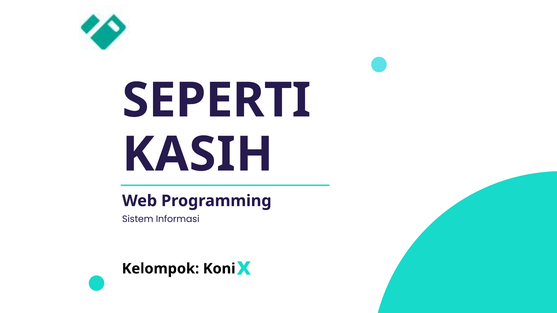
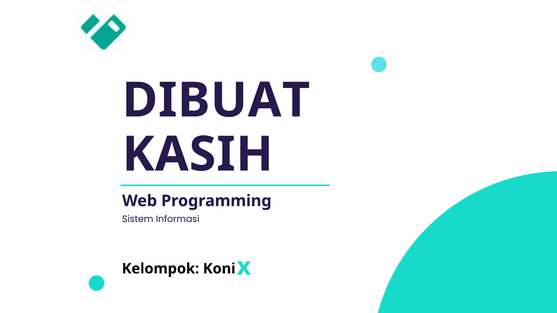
SEPERTI: SEPERTI -> DIBUAT
